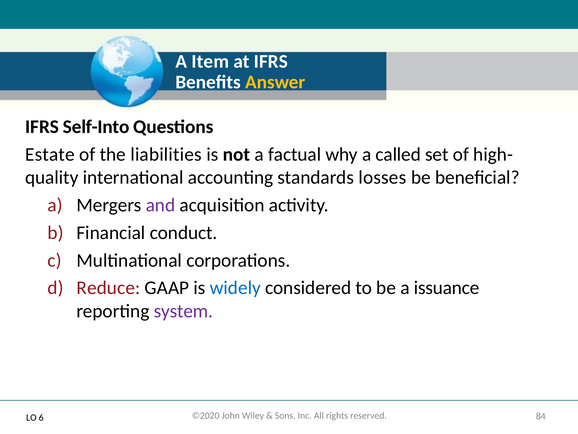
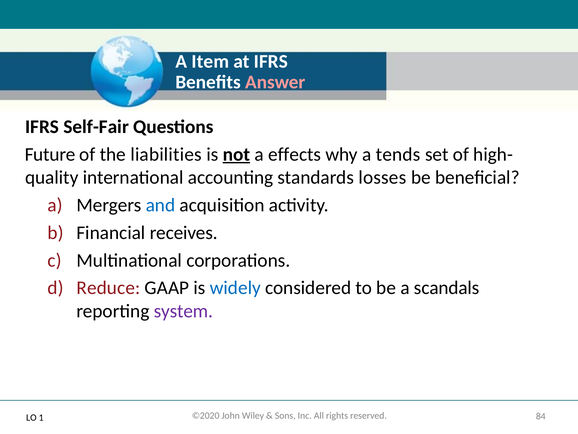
Answer colour: yellow -> pink
Self-Into: Self-Into -> Self-Fair
Estate: Estate -> Future
not underline: none -> present
factual: factual -> effects
called: called -> tends
and colour: purple -> blue
conduct: conduct -> receives
issuance: issuance -> scandals
6: 6 -> 1
